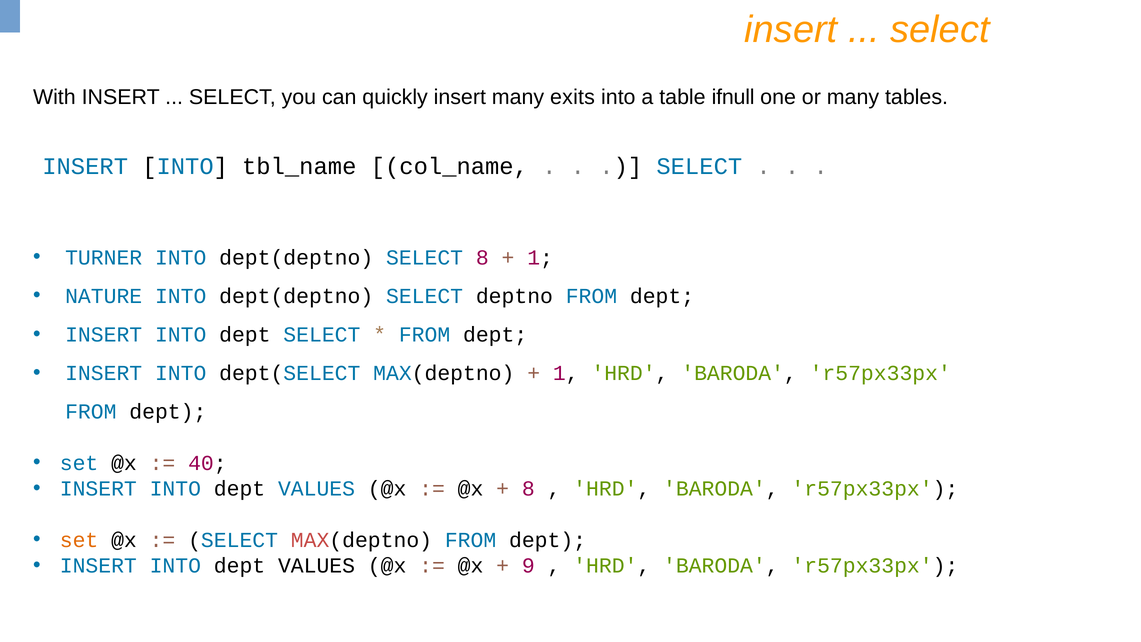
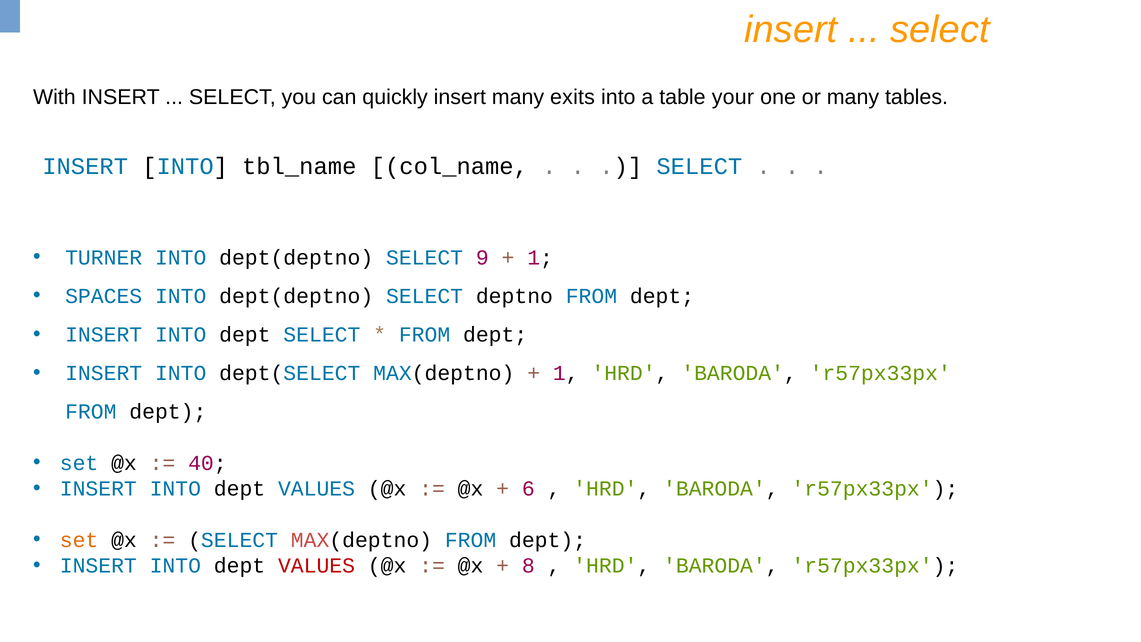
ifnull: ifnull -> your
SELECT 8: 8 -> 9
NATURE: NATURE -> SPACES
8 at (528, 489): 8 -> 6
VALUES at (317, 566) colour: black -> red
9: 9 -> 8
